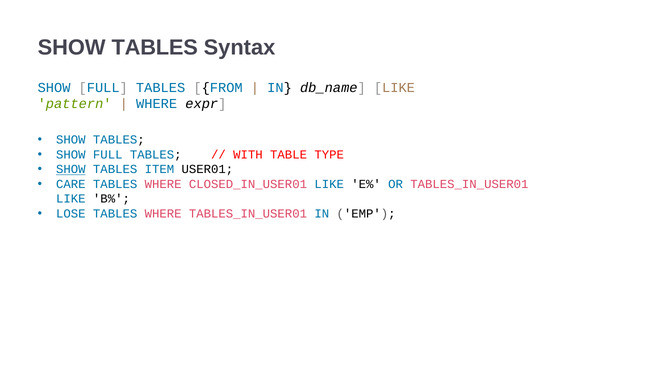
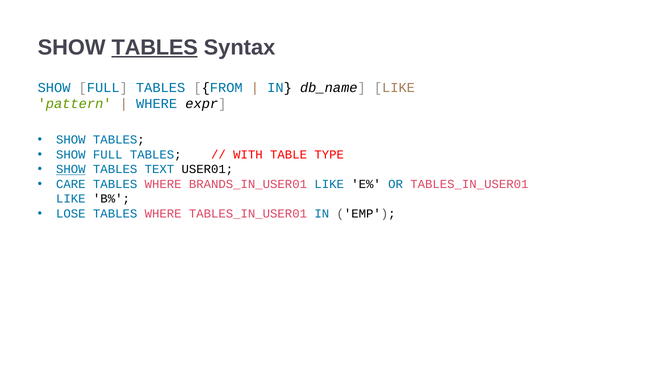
TABLES at (155, 47) underline: none -> present
ITEM: ITEM -> TEXT
CLOSED_IN_USER01: CLOSED_IN_USER01 -> BRANDS_IN_USER01
